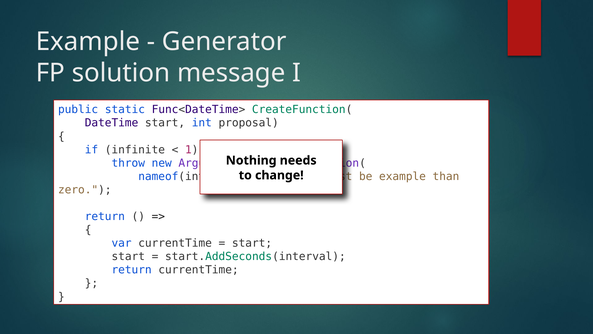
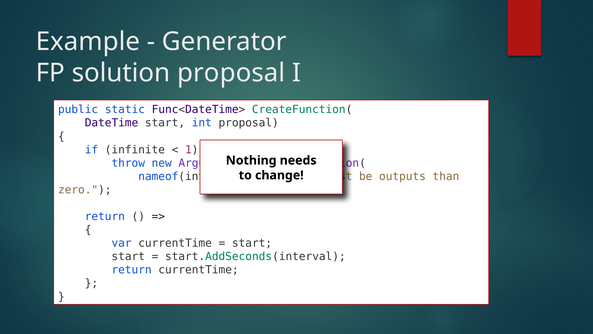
solution message: message -> proposal
be example: example -> outputs
